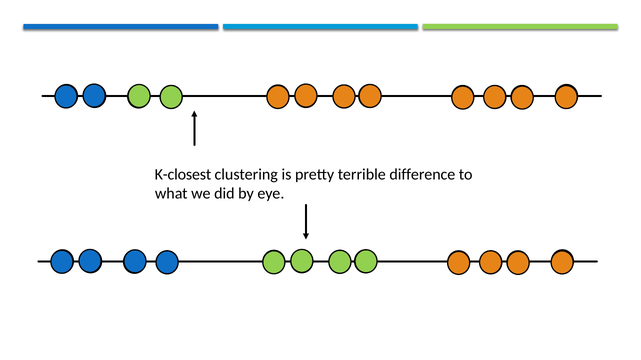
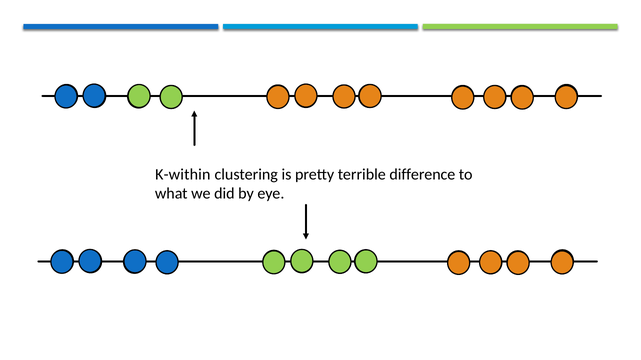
K-closest: K-closest -> K-within
